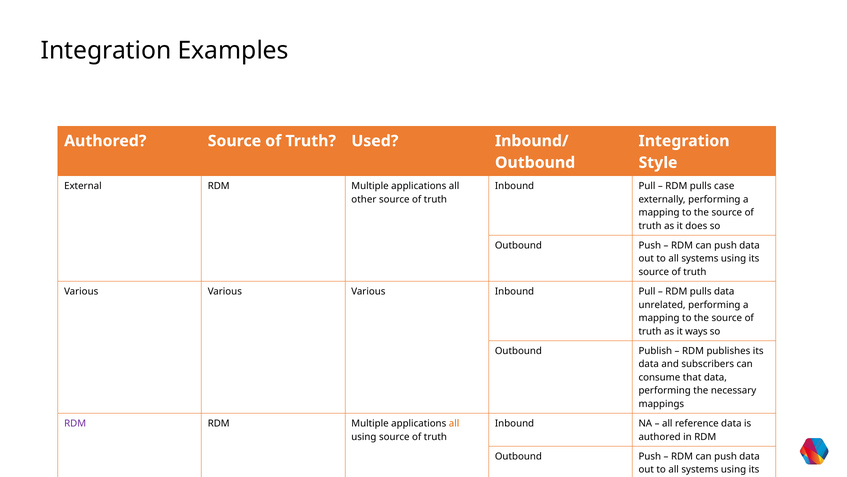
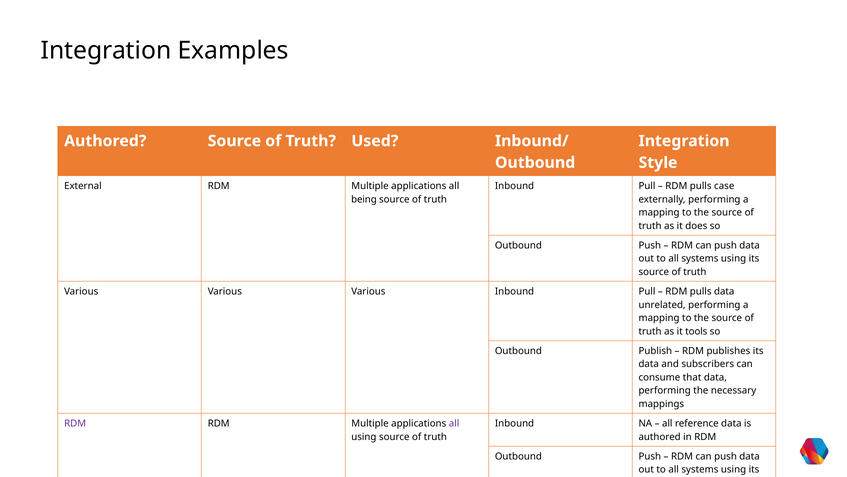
other: other -> being
ways: ways -> tools
all at (454, 423) colour: orange -> purple
